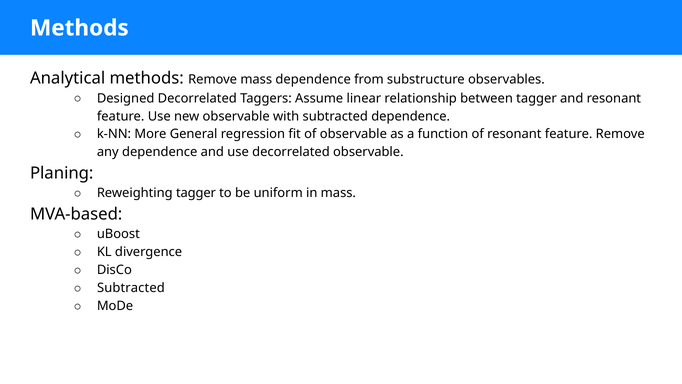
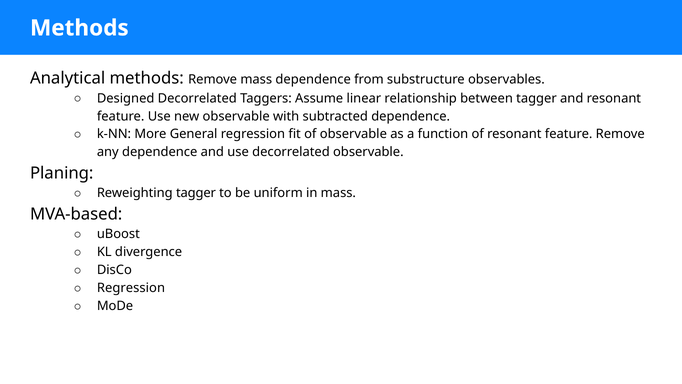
Subtracted at (131, 288): Subtracted -> Regression
